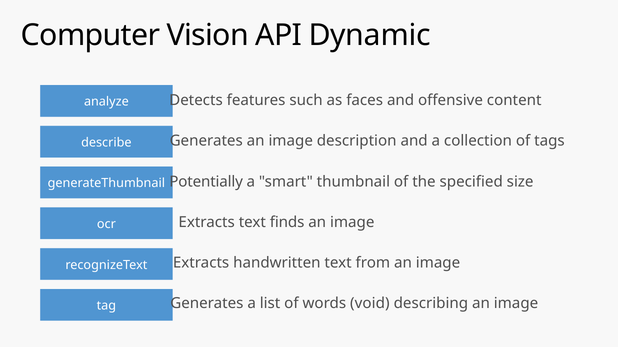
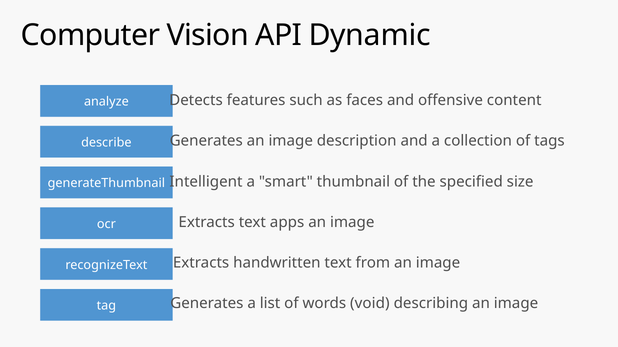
Potentially: Potentially -> Intelligent
finds: finds -> apps
